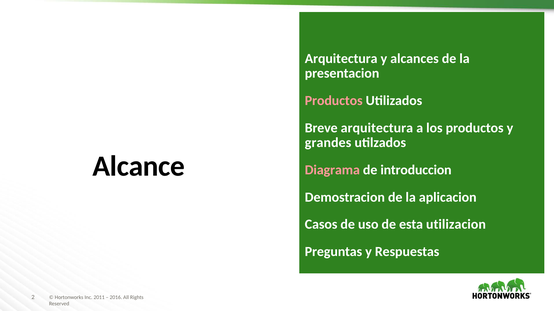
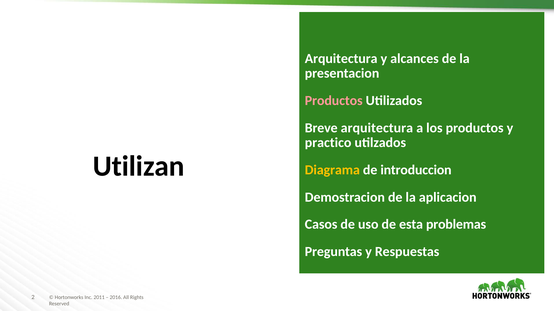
grandes: grandes -> practico
Alcance: Alcance -> Utilizan
Diagrama colour: pink -> yellow
utilizacion: utilizacion -> problemas
